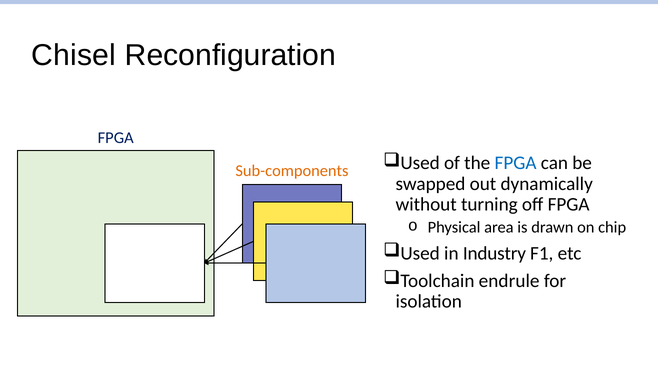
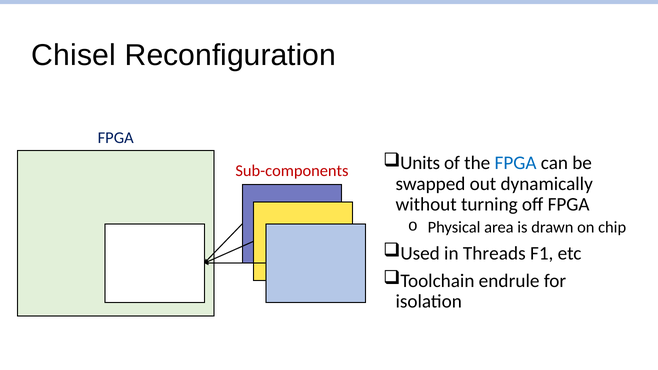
Sub-components colour: orange -> red
Used at (420, 163): Used -> Units
Industry: Industry -> Threads
